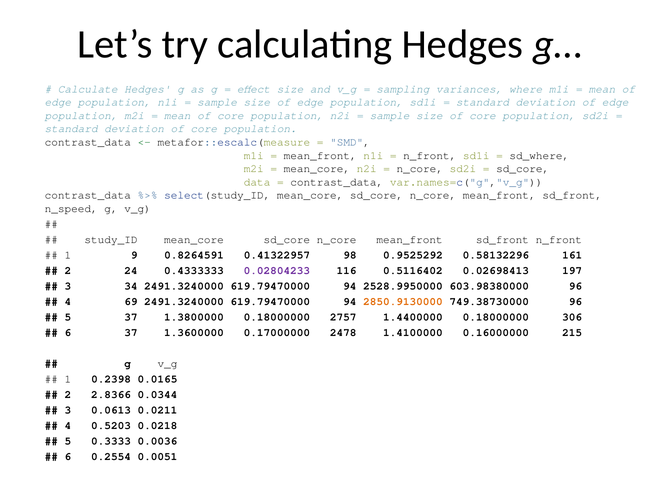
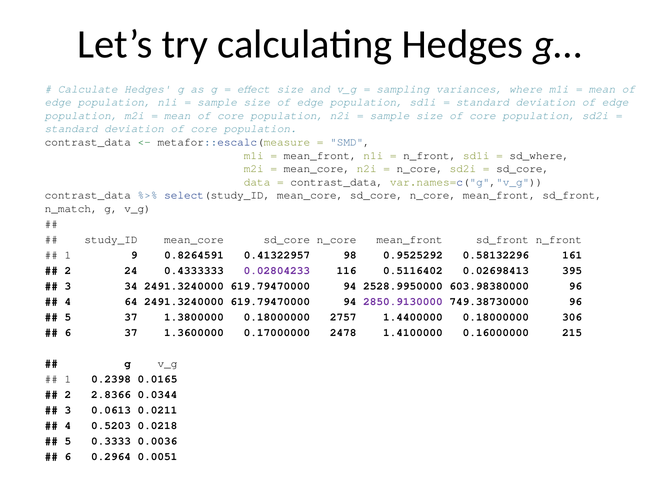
n_speed: n_speed -> n_match
197: 197 -> 395
69: 69 -> 64
2850.9130000 colour: orange -> purple
0.2554: 0.2554 -> 0.2964
